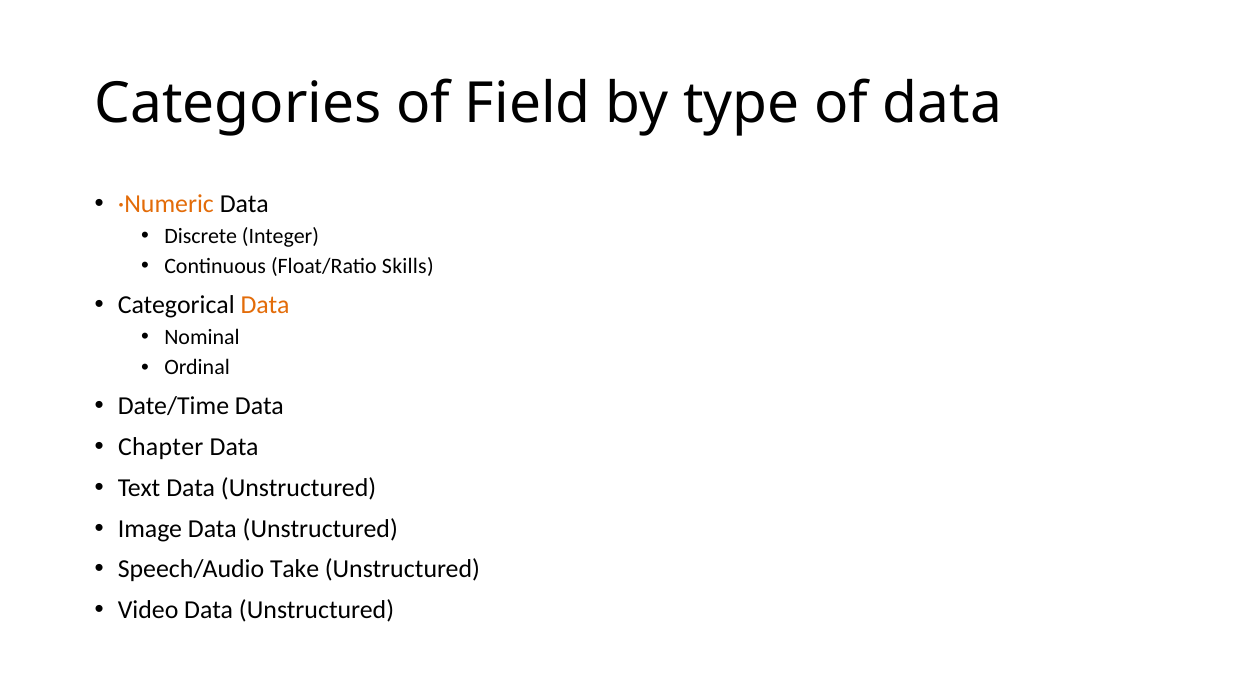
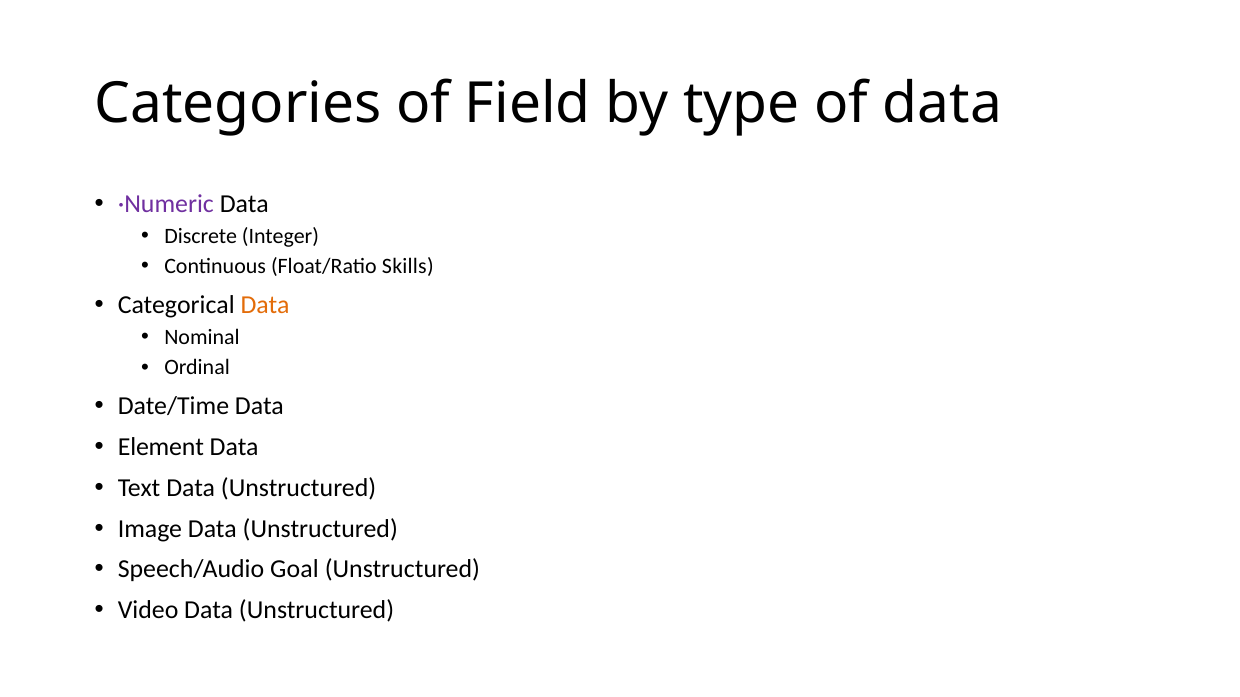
·Numeric colour: orange -> purple
Chapter: Chapter -> Element
Take: Take -> Goal
